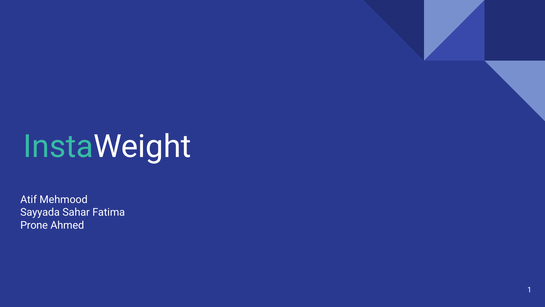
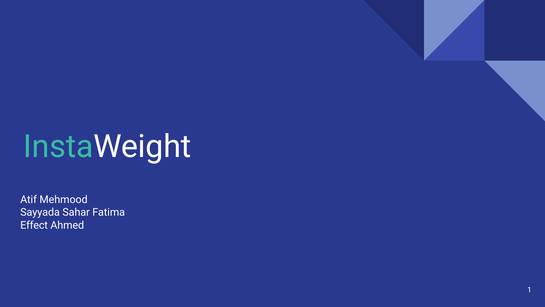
Prone: Prone -> Effect
